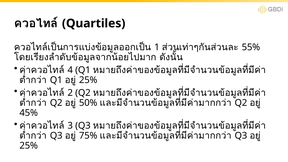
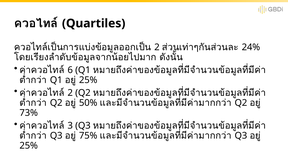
1 at (157, 47): 1 -> 2
55%: 55% -> 24%
4: 4 -> 6
45%: 45% -> 73%
